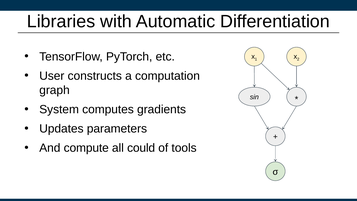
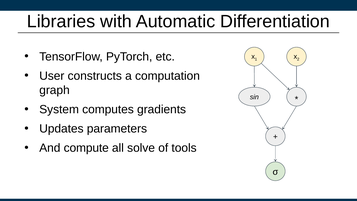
could: could -> solve
